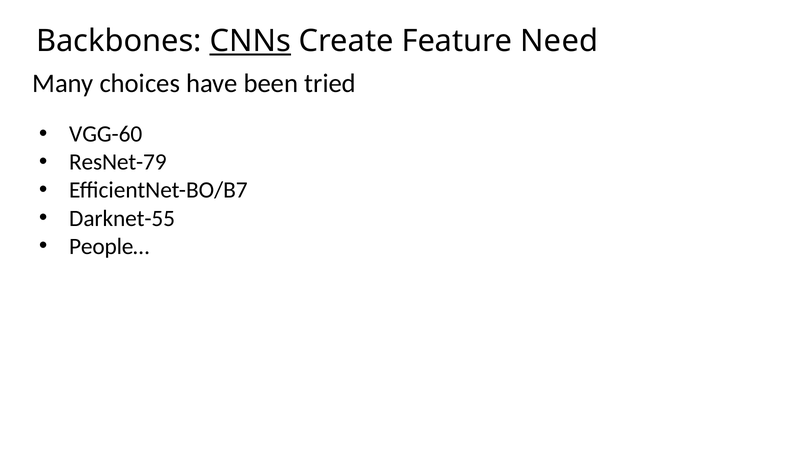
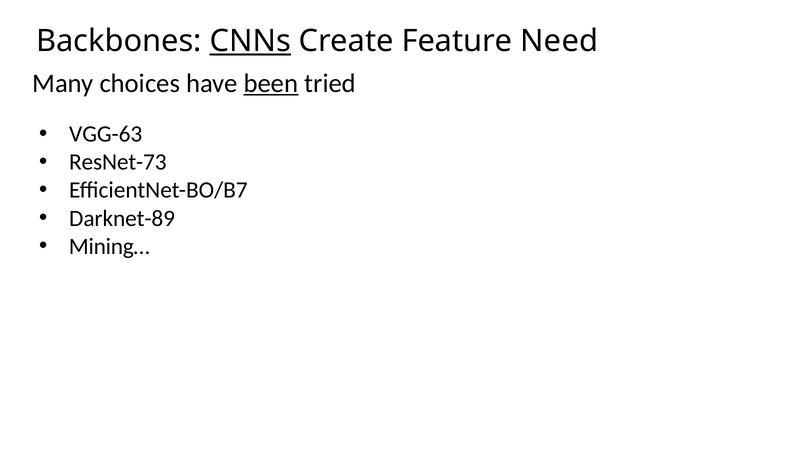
been underline: none -> present
VGG-60: VGG-60 -> VGG-63
ResNet-79: ResNet-79 -> ResNet-73
Darknet-55: Darknet-55 -> Darknet-89
People…: People… -> Mining…
